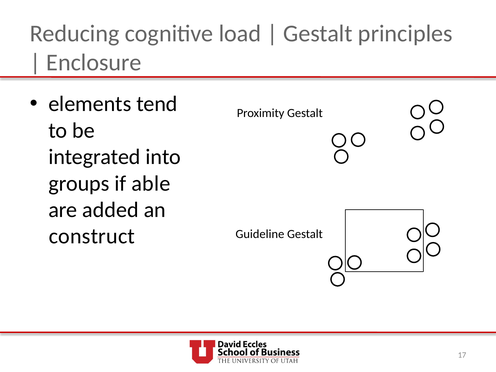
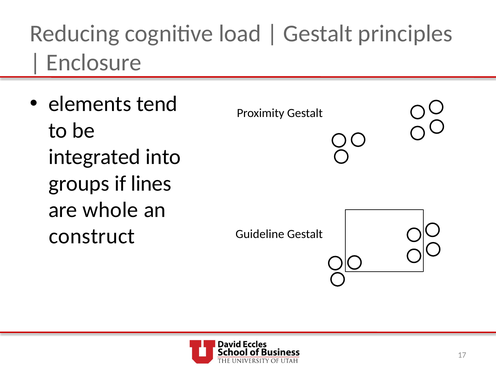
able: able -> lines
added: added -> whole
